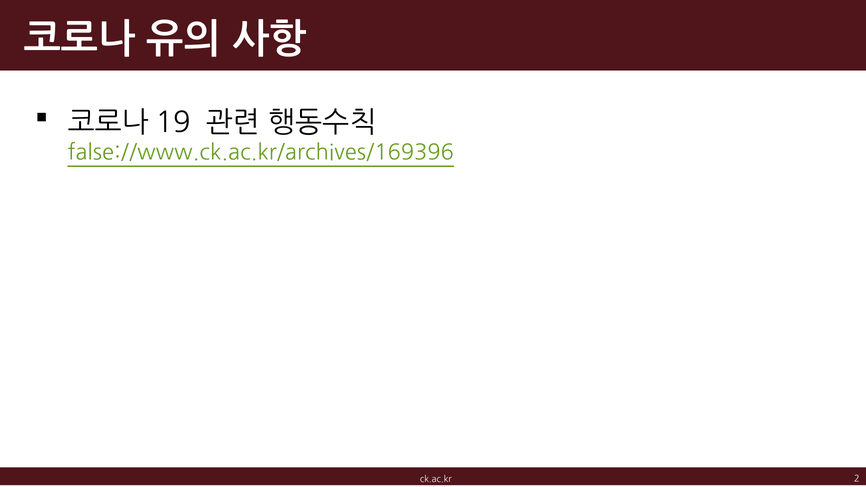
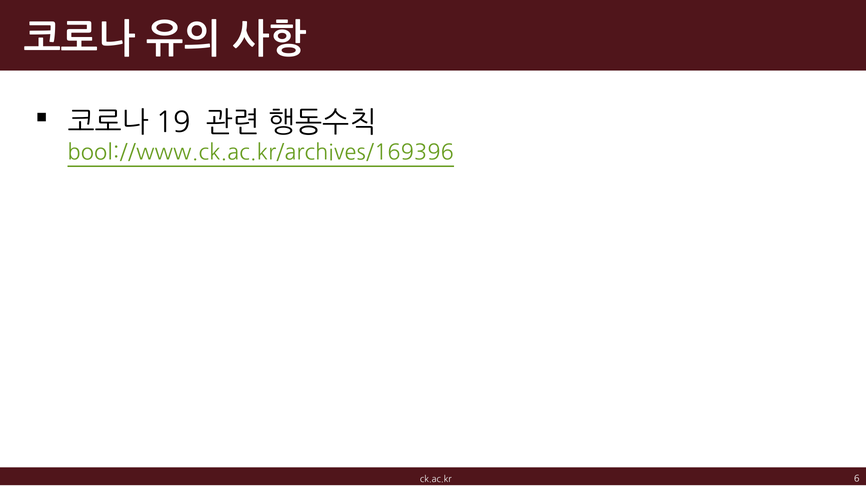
false://www.ck.ac.kr/archives/169396: false://www.ck.ac.kr/archives/169396 -> bool://www.ck.ac.kr/archives/169396
2: 2 -> 6
